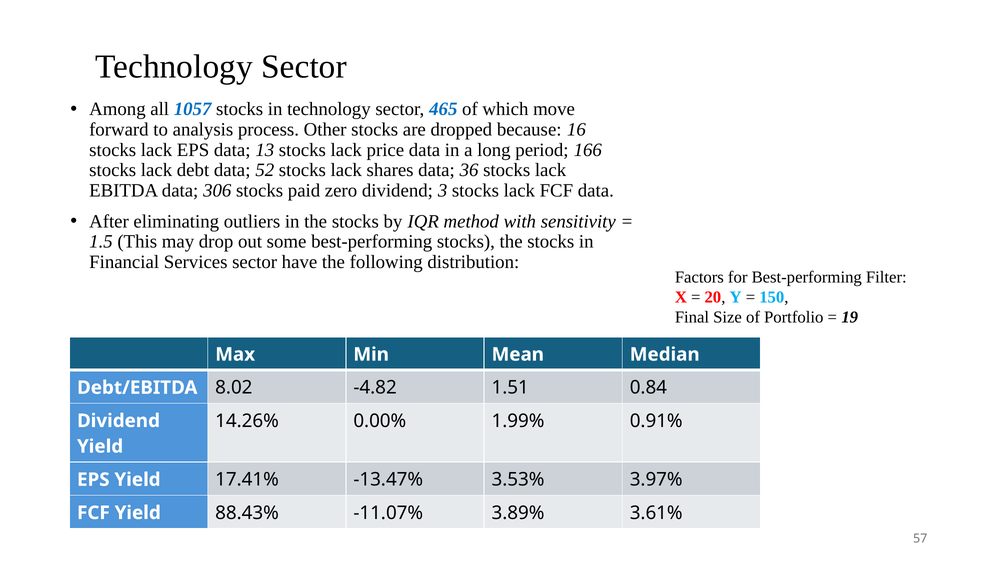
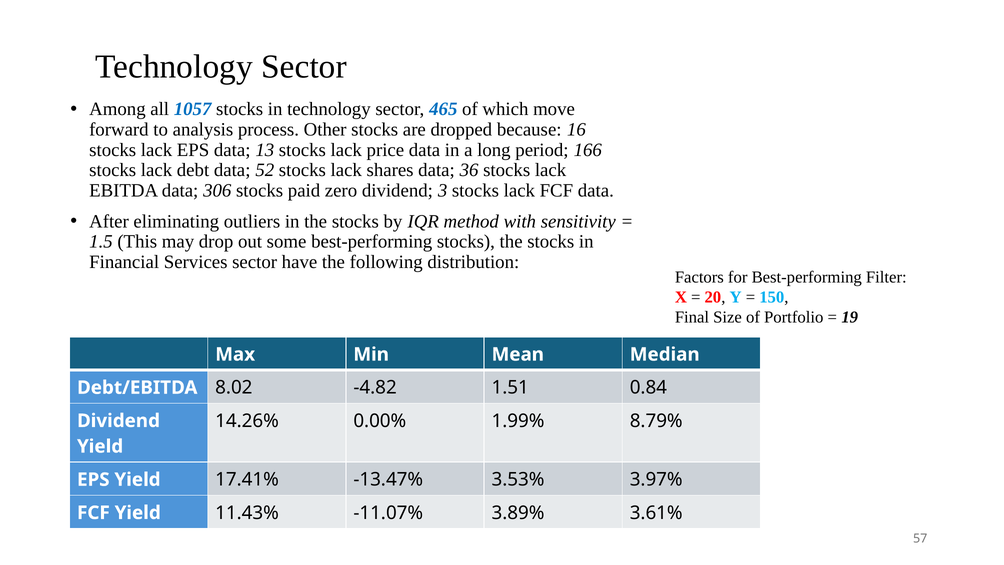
0.91%: 0.91% -> 8.79%
88.43%: 88.43% -> 11.43%
